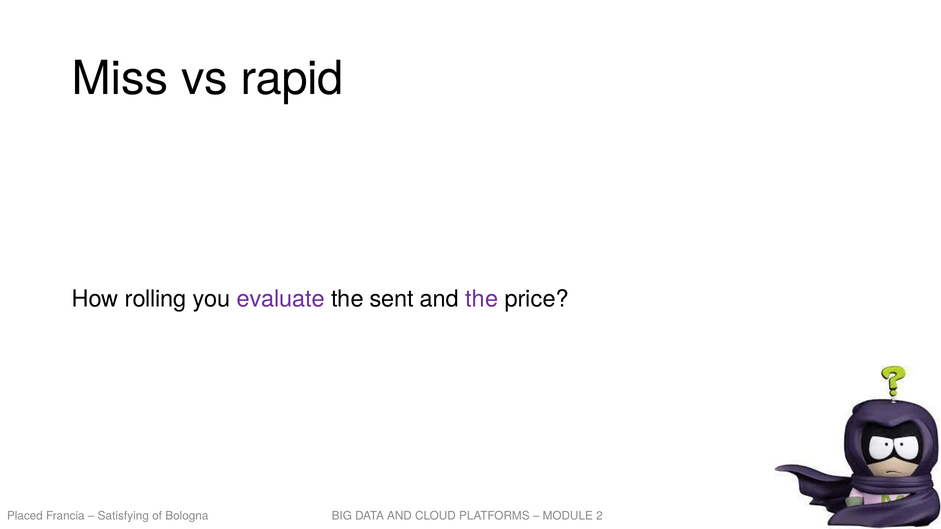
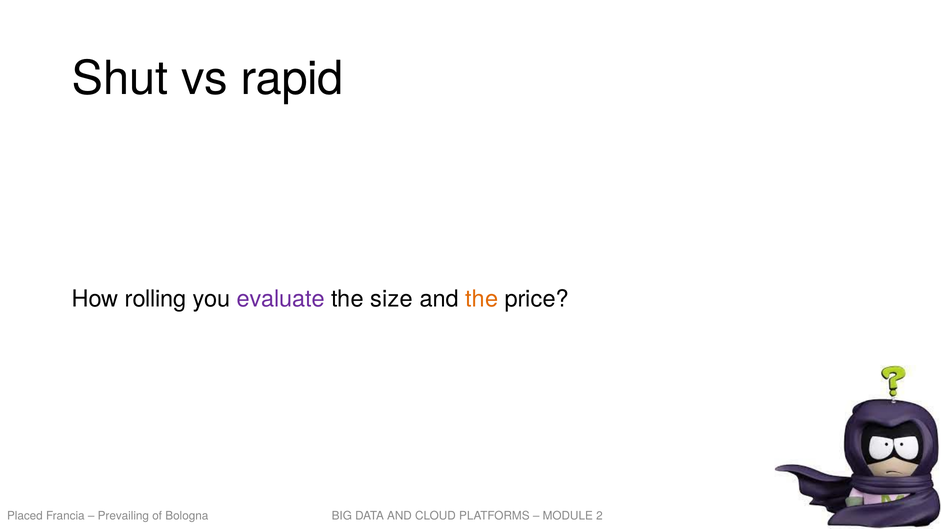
Miss: Miss -> Shut
sent: sent -> size
the at (482, 299) colour: purple -> orange
Satisfying: Satisfying -> Prevailing
